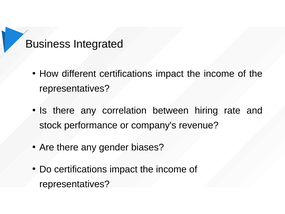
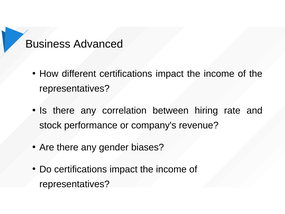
Integrated: Integrated -> Advanced
